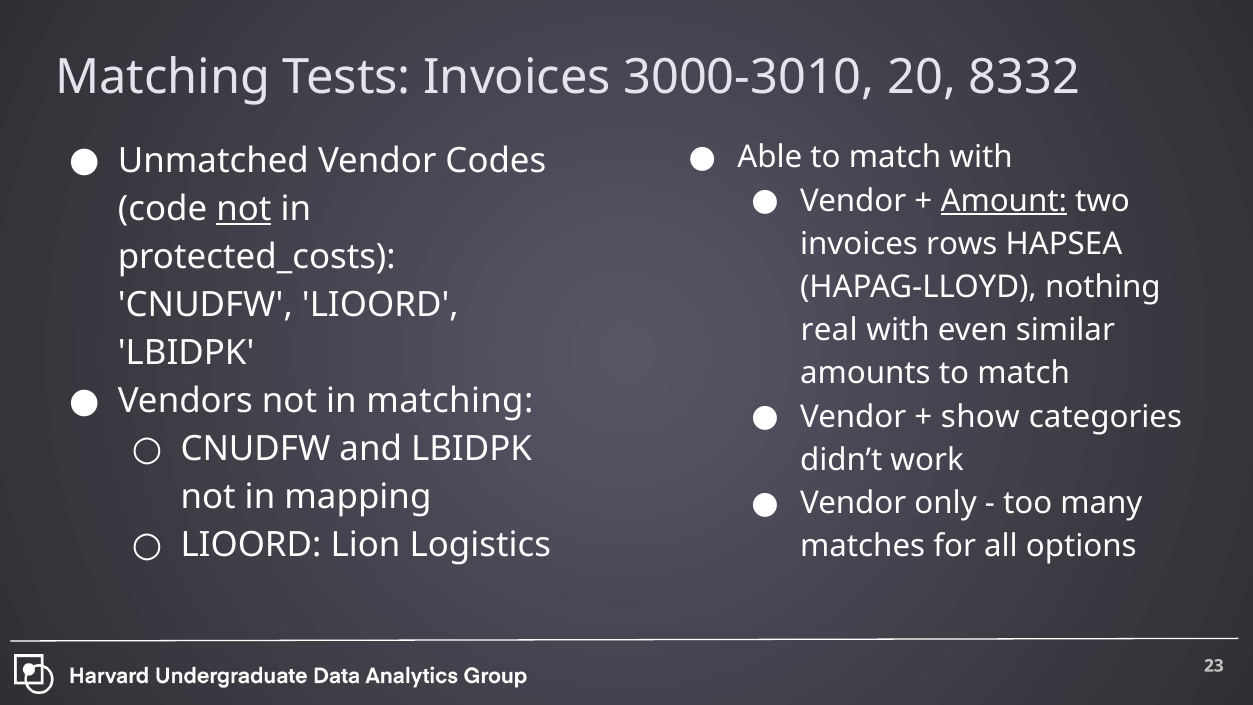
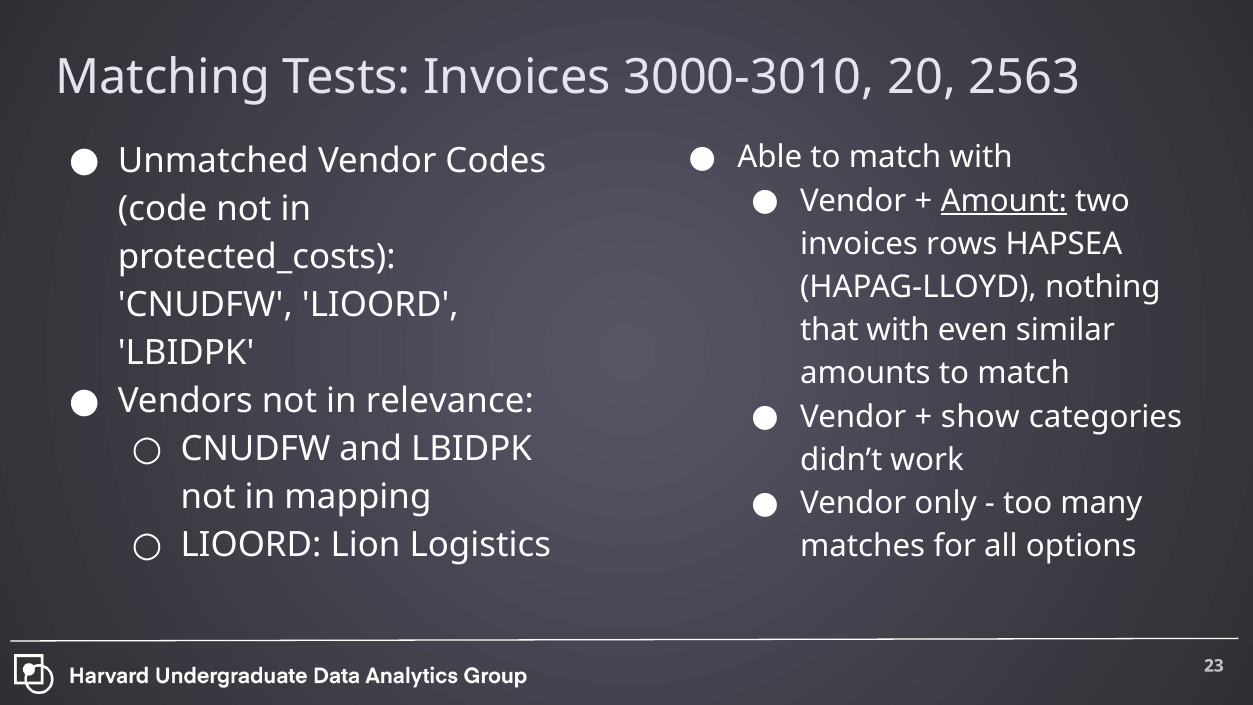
8332: 8332 -> 2563
not at (244, 209) underline: present -> none
real: real -> that
in matching: matching -> relevance
